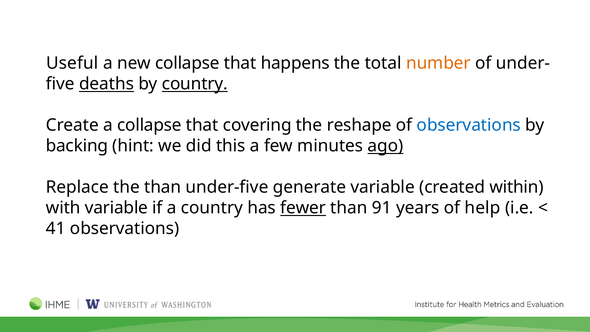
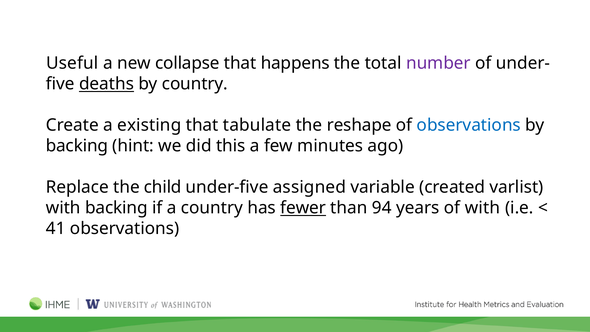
number colour: orange -> purple
country at (195, 84) underline: present -> none
a collapse: collapse -> existing
covering: covering -> tabulate
ago underline: present -> none
the than: than -> child
generate: generate -> assigned
within: within -> varlist
with variable: variable -> backing
91: 91 -> 94
of help: help -> with
